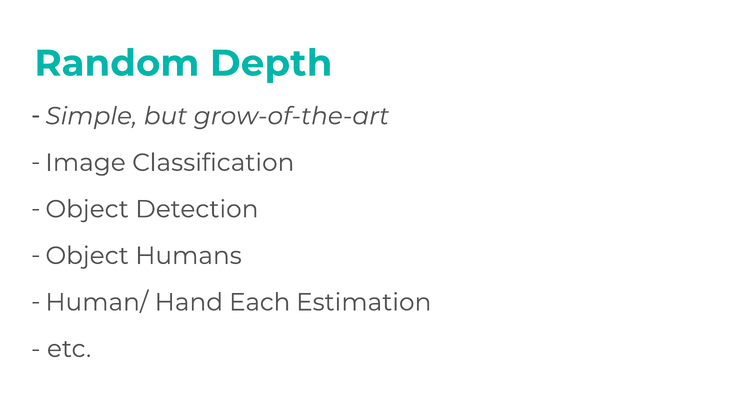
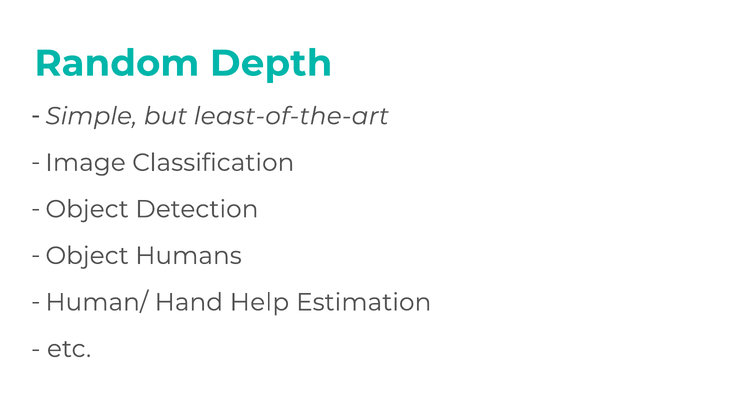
grow-of-the-art: grow-of-the-art -> least-of-the-art
Each: Each -> Help
